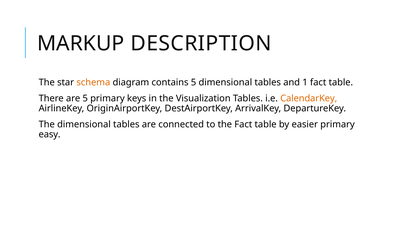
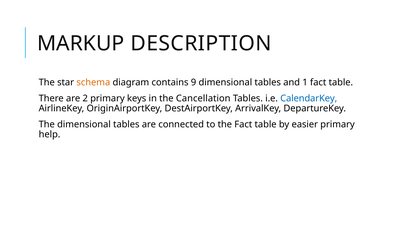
contains 5: 5 -> 9
are 5: 5 -> 2
Visualization: Visualization -> Cancellation
CalendarKey colour: orange -> blue
easy: easy -> help
